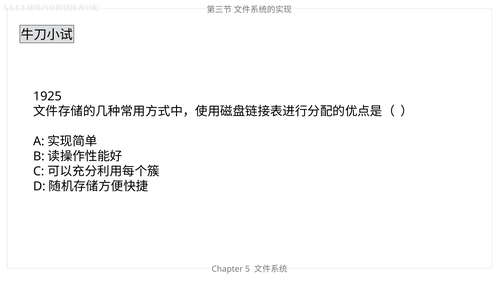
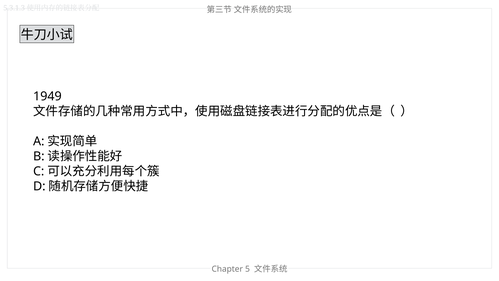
1925: 1925 -> 1949
